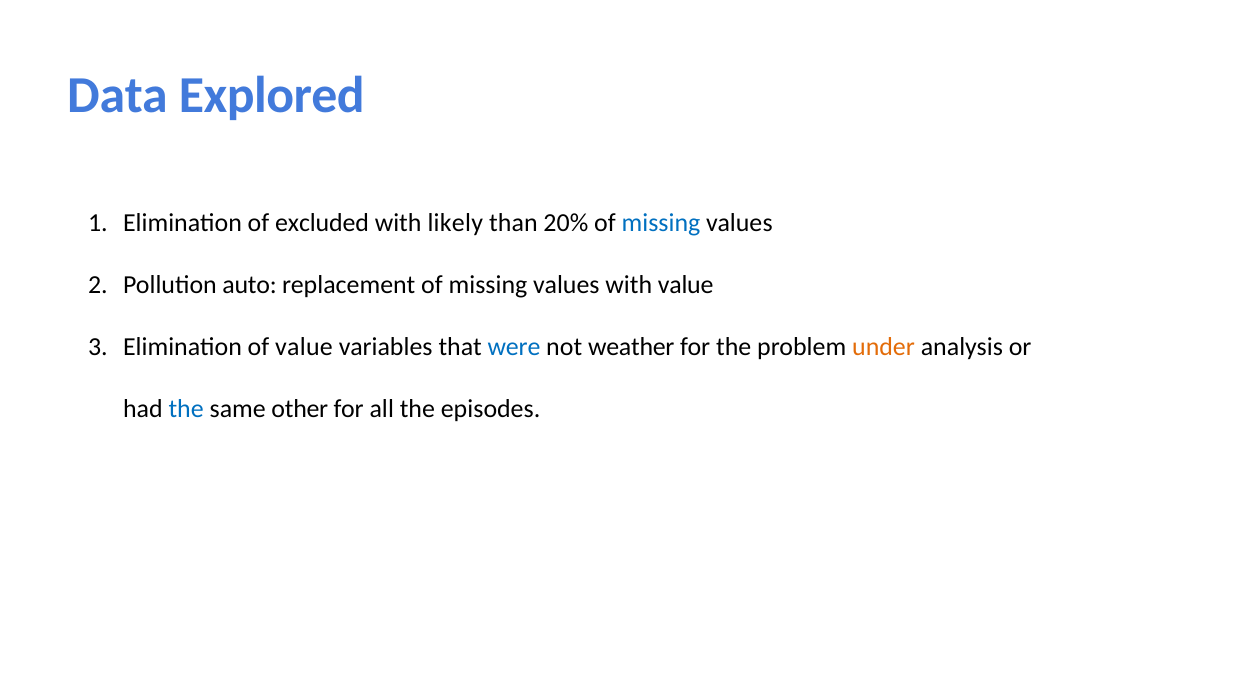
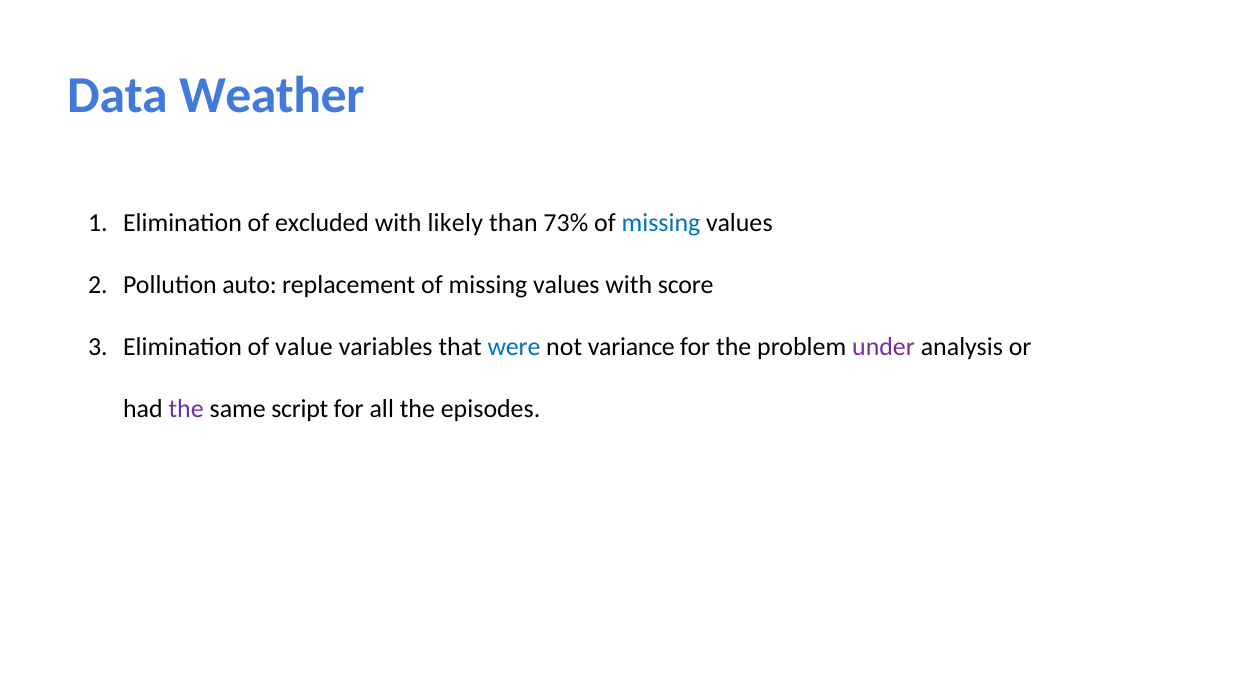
Explored: Explored -> Weather
20%: 20% -> 73%
with value: value -> score
weather: weather -> variance
under colour: orange -> purple
the at (186, 409) colour: blue -> purple
other: other -> script
